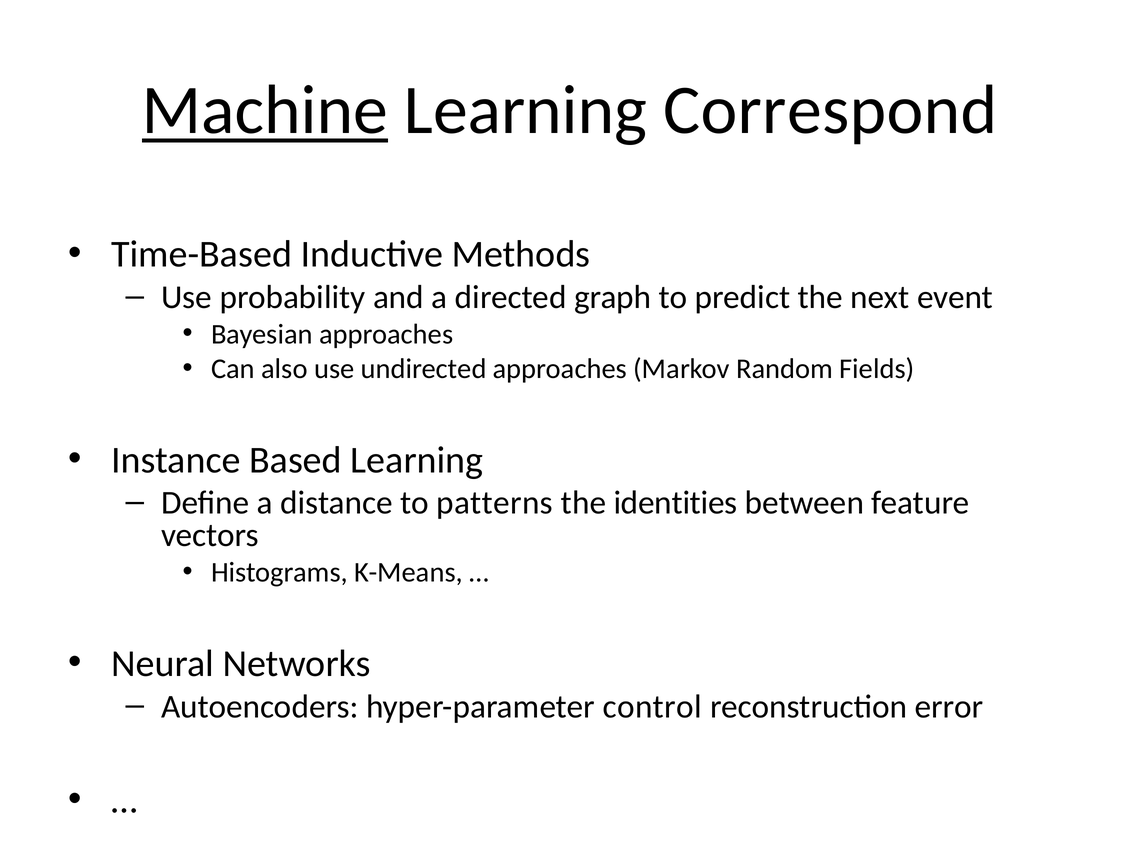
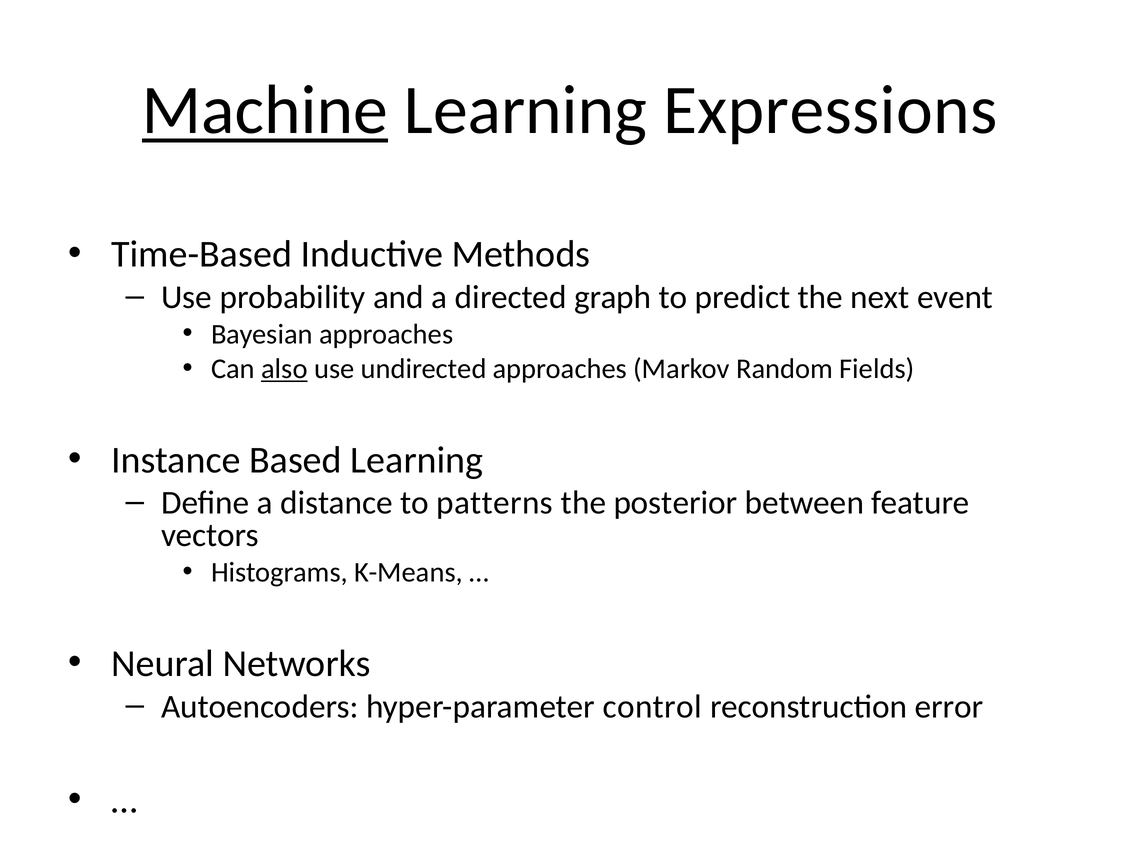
Correspond: Correspond -> Expressions
also underline: none -> present
identities: identities -> posterior
